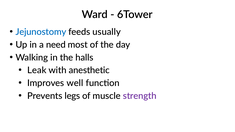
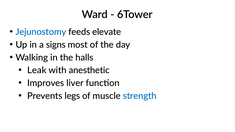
usually: usually -> elevate
need: need -> signs
well: well -> liver
strength colour: purple -> blue
